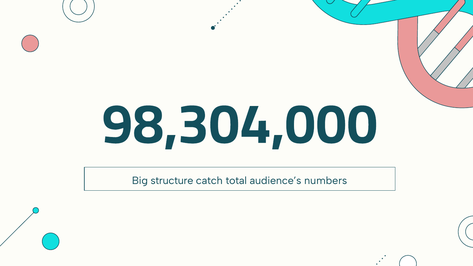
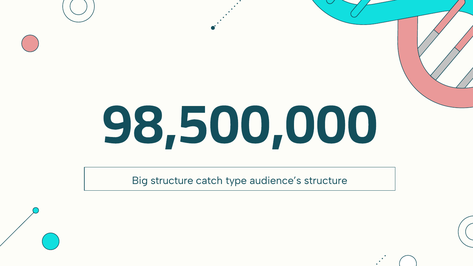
98,304,000: 98,304,000 -> 98,500,000
total: total -> type
audience’s numbers: numbers -> structure
